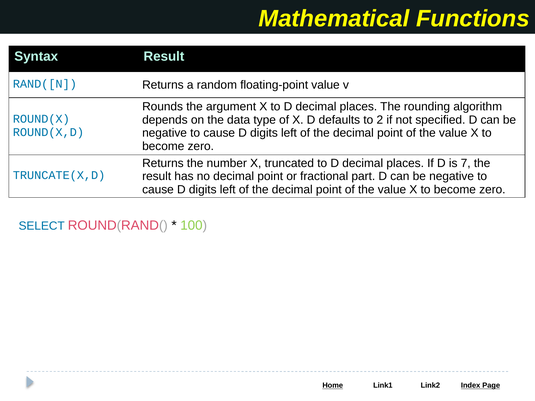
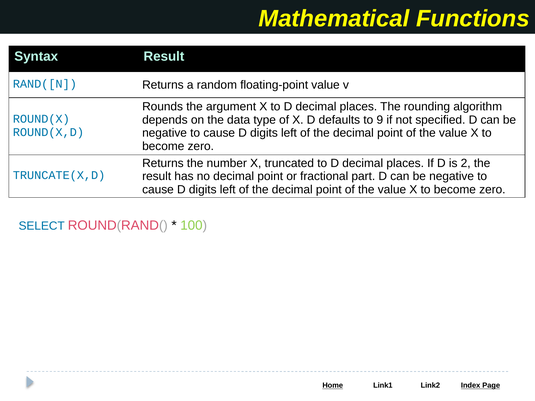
2: 2 -> 9
7: 7 -> 2
